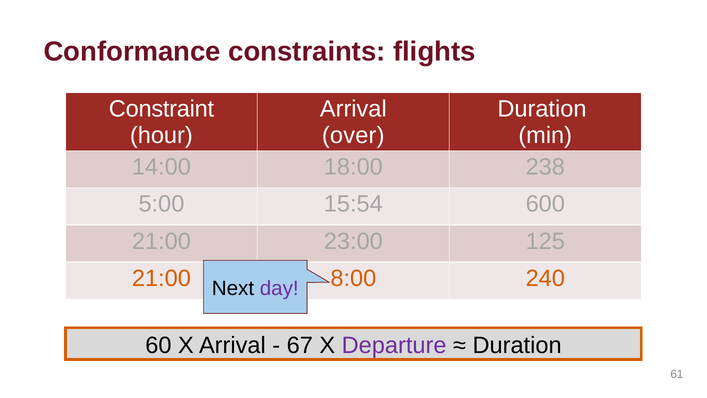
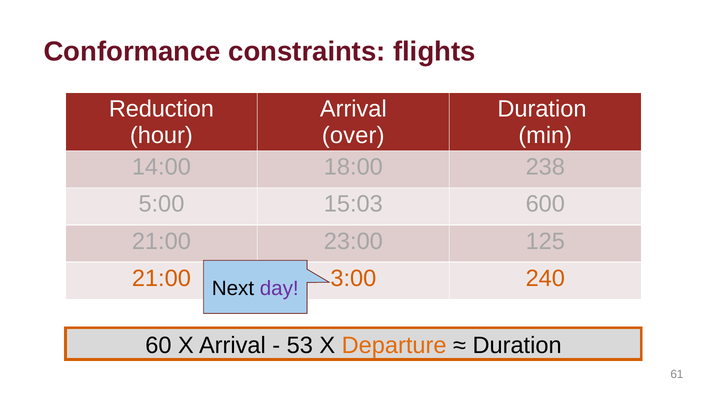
Constraint: Constraint -> Reduction
15:54: 15:54 -> 15:03
8:00: 8:00 -> 3:00
67: 67 -> 53
Departure colour: purple -> orange
